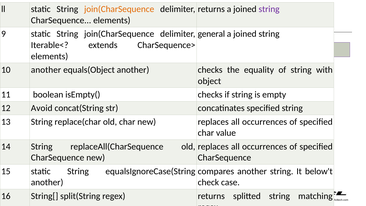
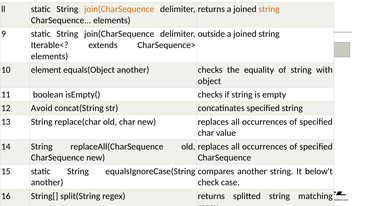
string at (269, 9) colour: purple -> orange
general: general -> outside
10 another: another -> element
